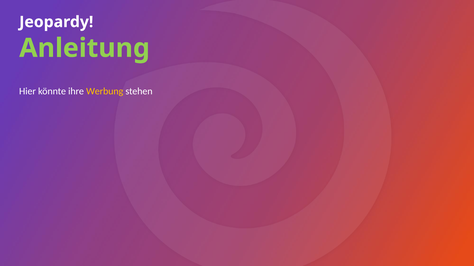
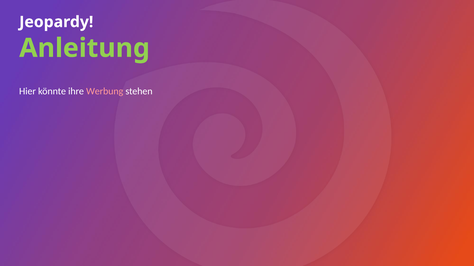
Werbung colour: yellow -> pink
